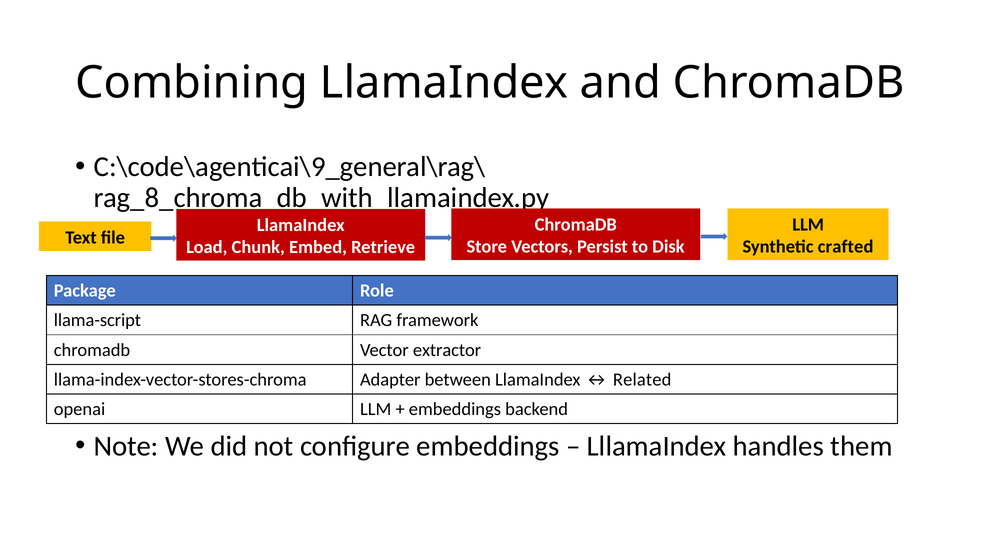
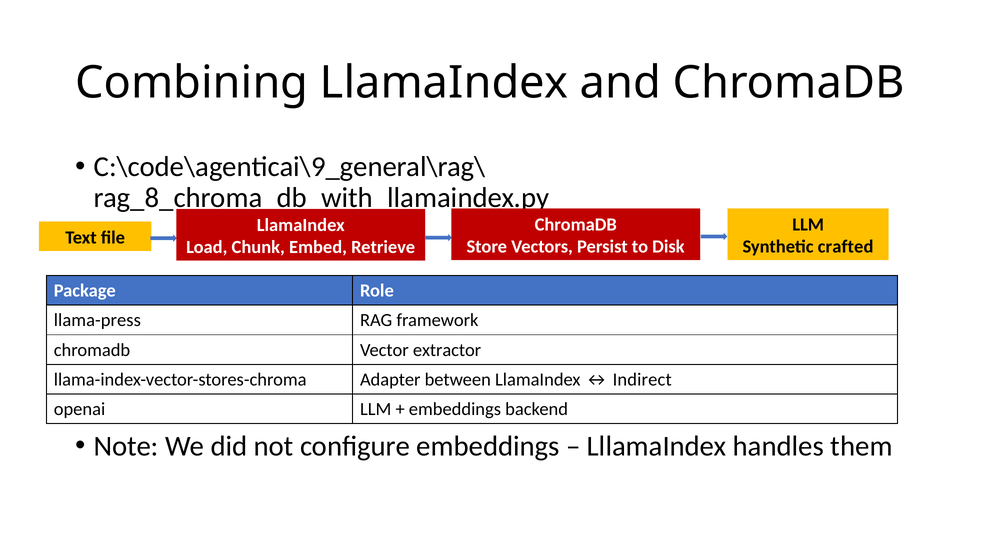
llama-script: llama-script -> llama-press
Related: Related -> Indirect
